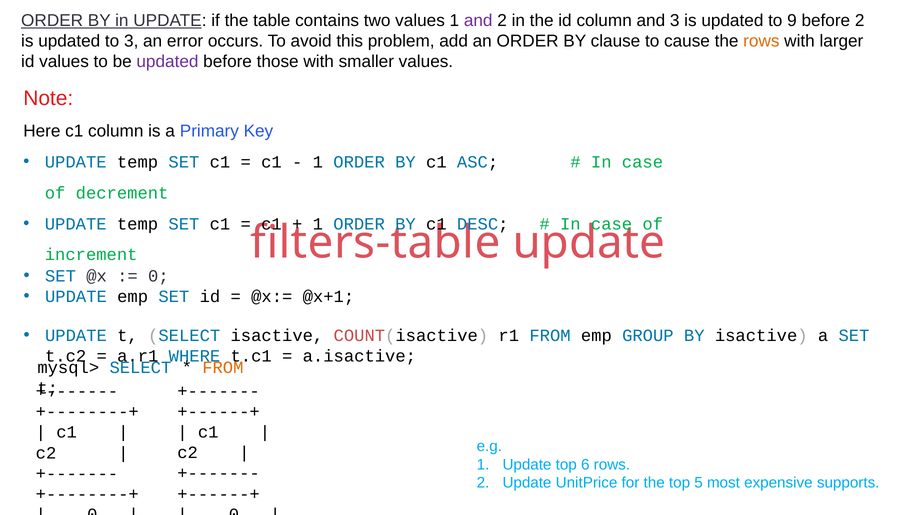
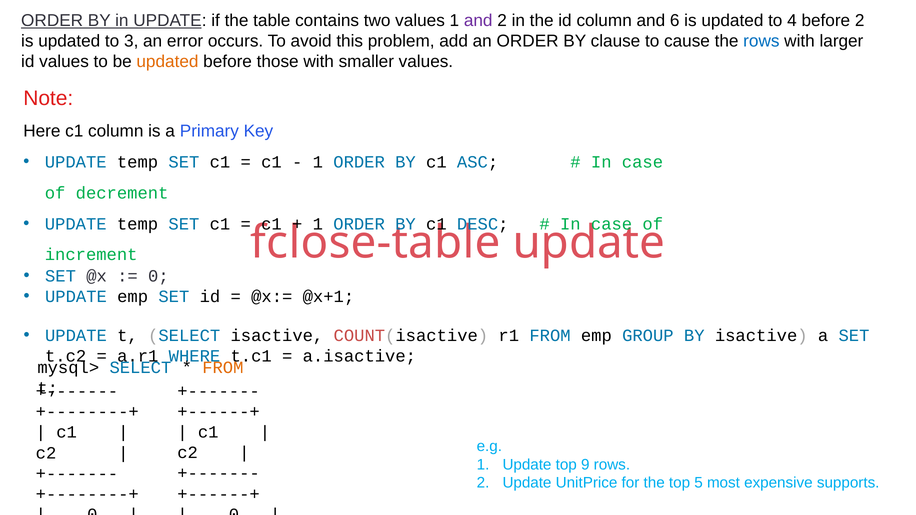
and 3: 3 -> 6
9: 9 -> 4
rows at (761, 41) colour: orange -> blue
updated at (167, 62) colour: purple -> orange
filters-table: filters-table -> fclose-table
top 6: 6 -> 9
